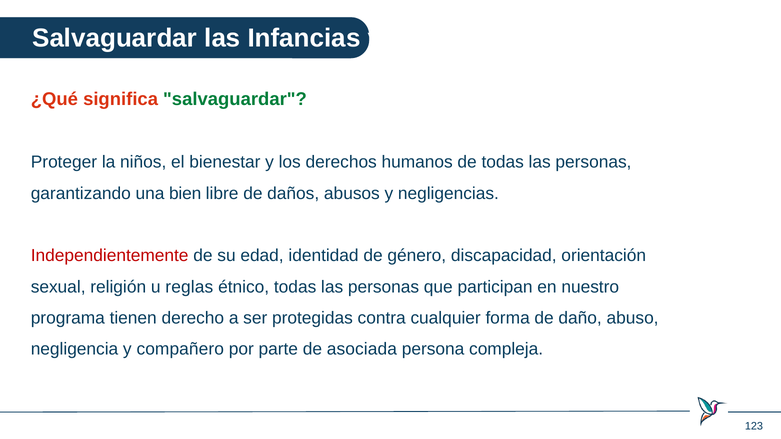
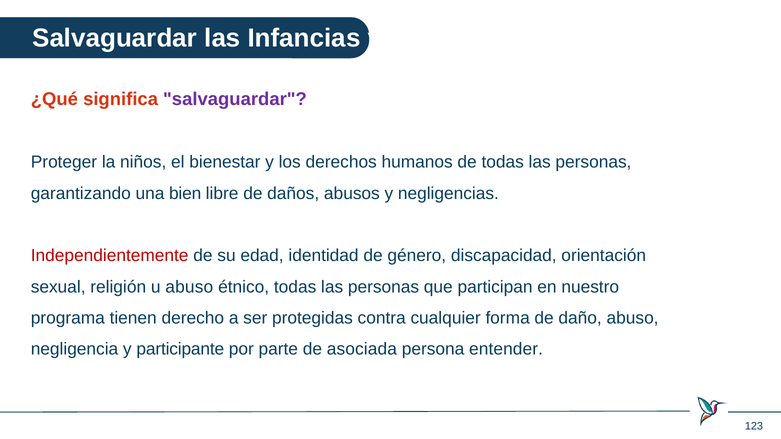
salvaguardar at (235, 99) colour: green -> purple
u reglas: reglas -> abuso
compañero: compañero -> participante
compleja: compleja -> entender
